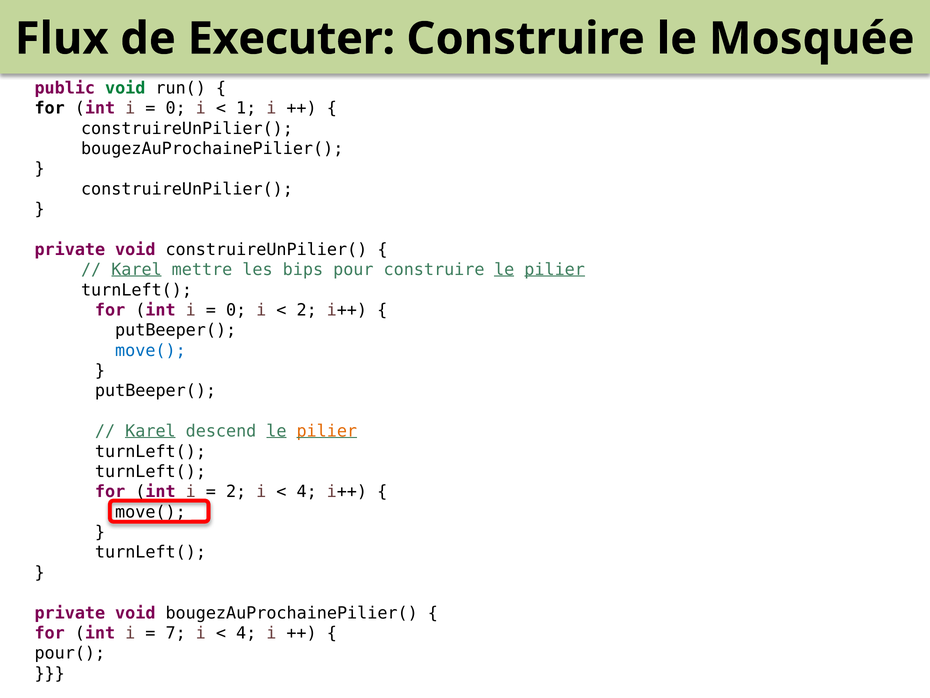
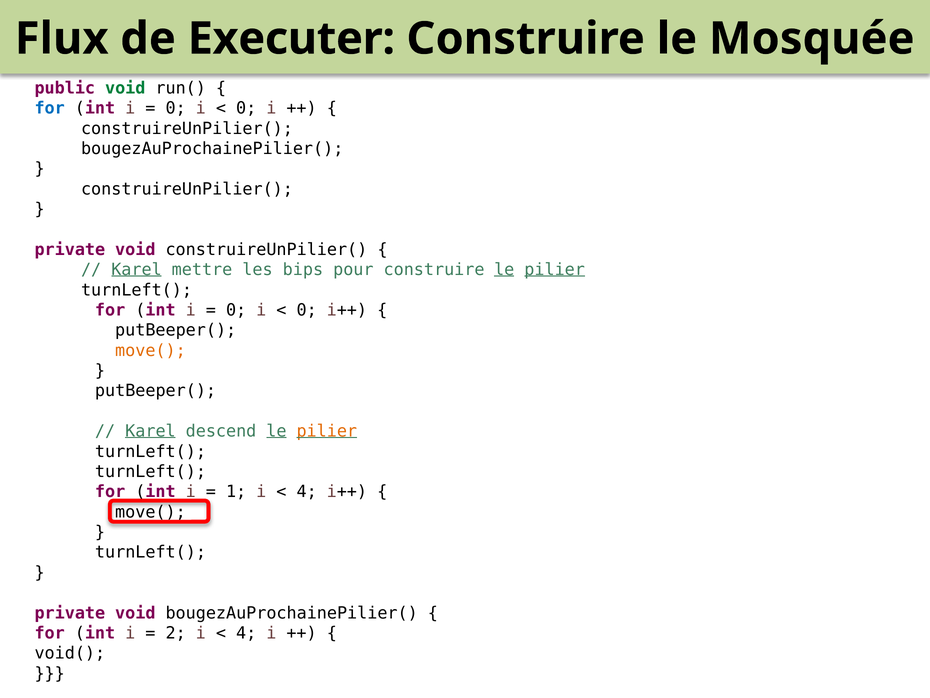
for at (50, 108) colour: black -> blue
1 at (246, 108): 1 -> 0
2 at (307, 310): 2 -> 0
move( at (150, 350) colour: blue -> orange
2 at (236, 492): 2 -> 1
7: 7 -> 2
pour(: pour( -> void(
